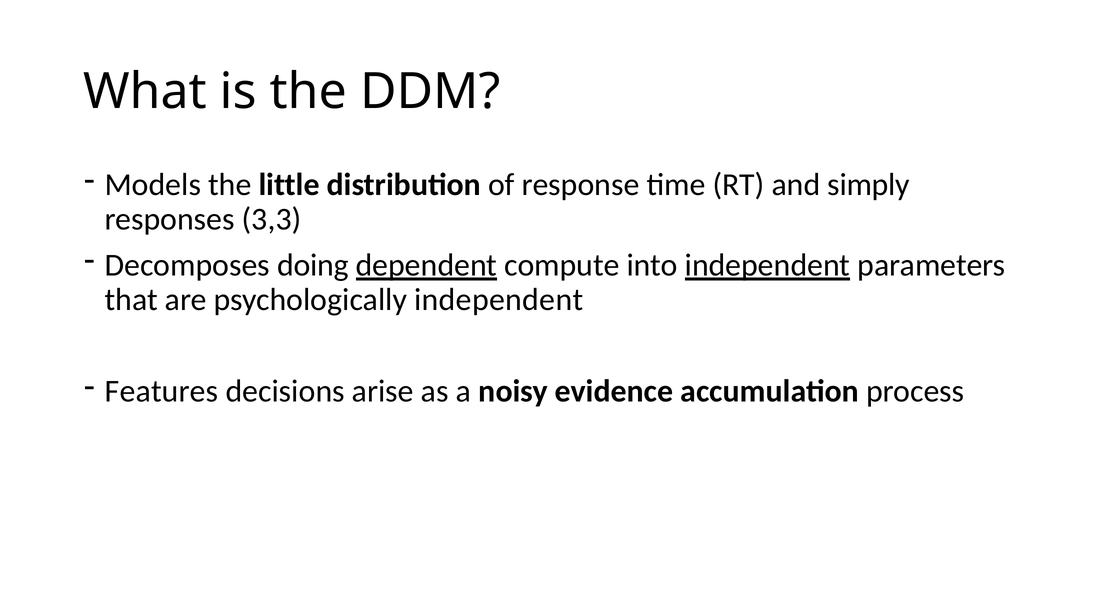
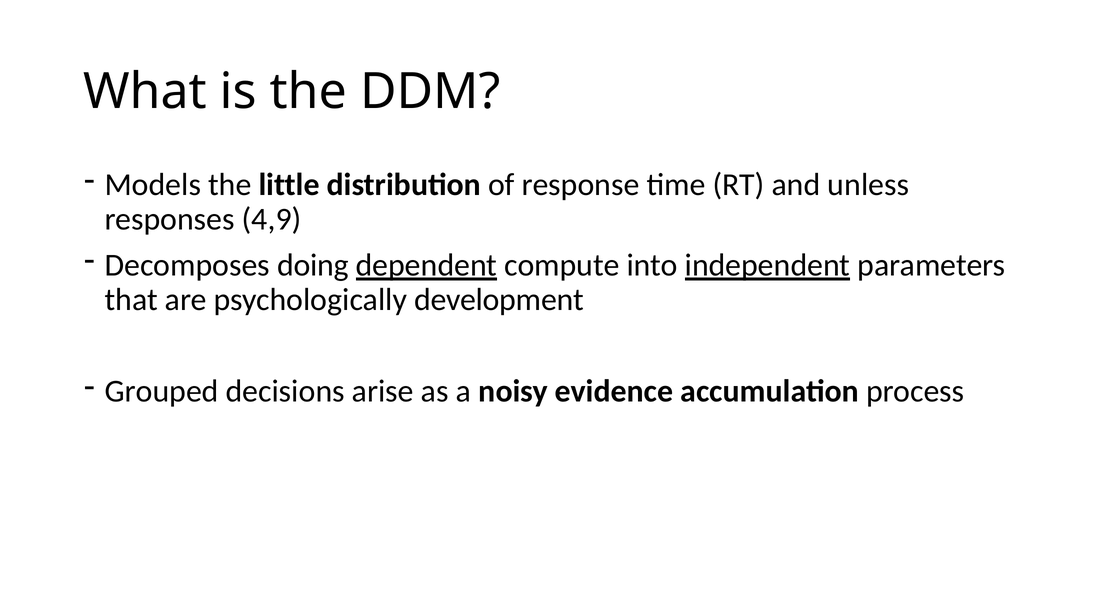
simply: simply -> unless
3,3: 3,3 -> 4,9
psychologically independent: independent -> development
Features: Features -> Grouped
